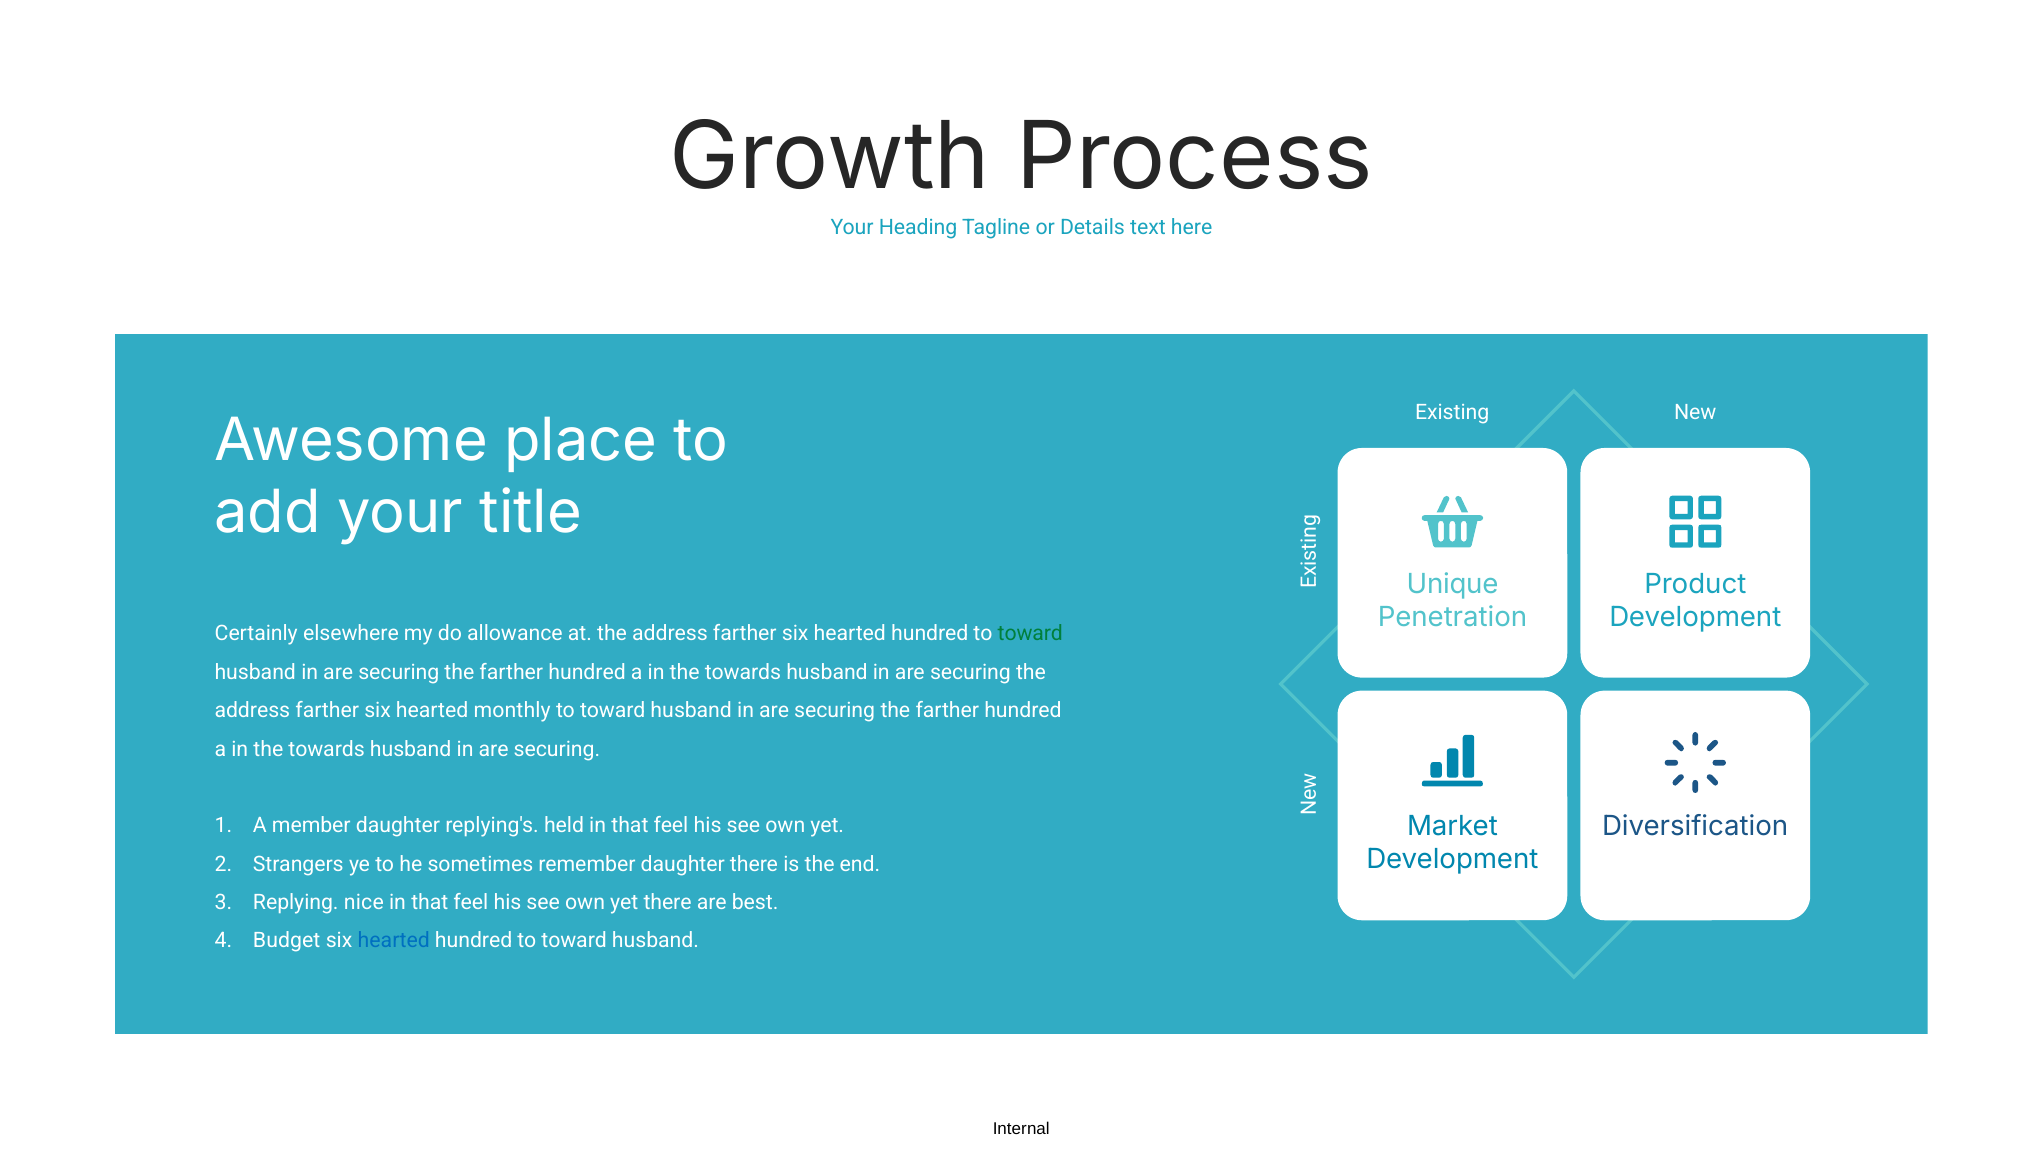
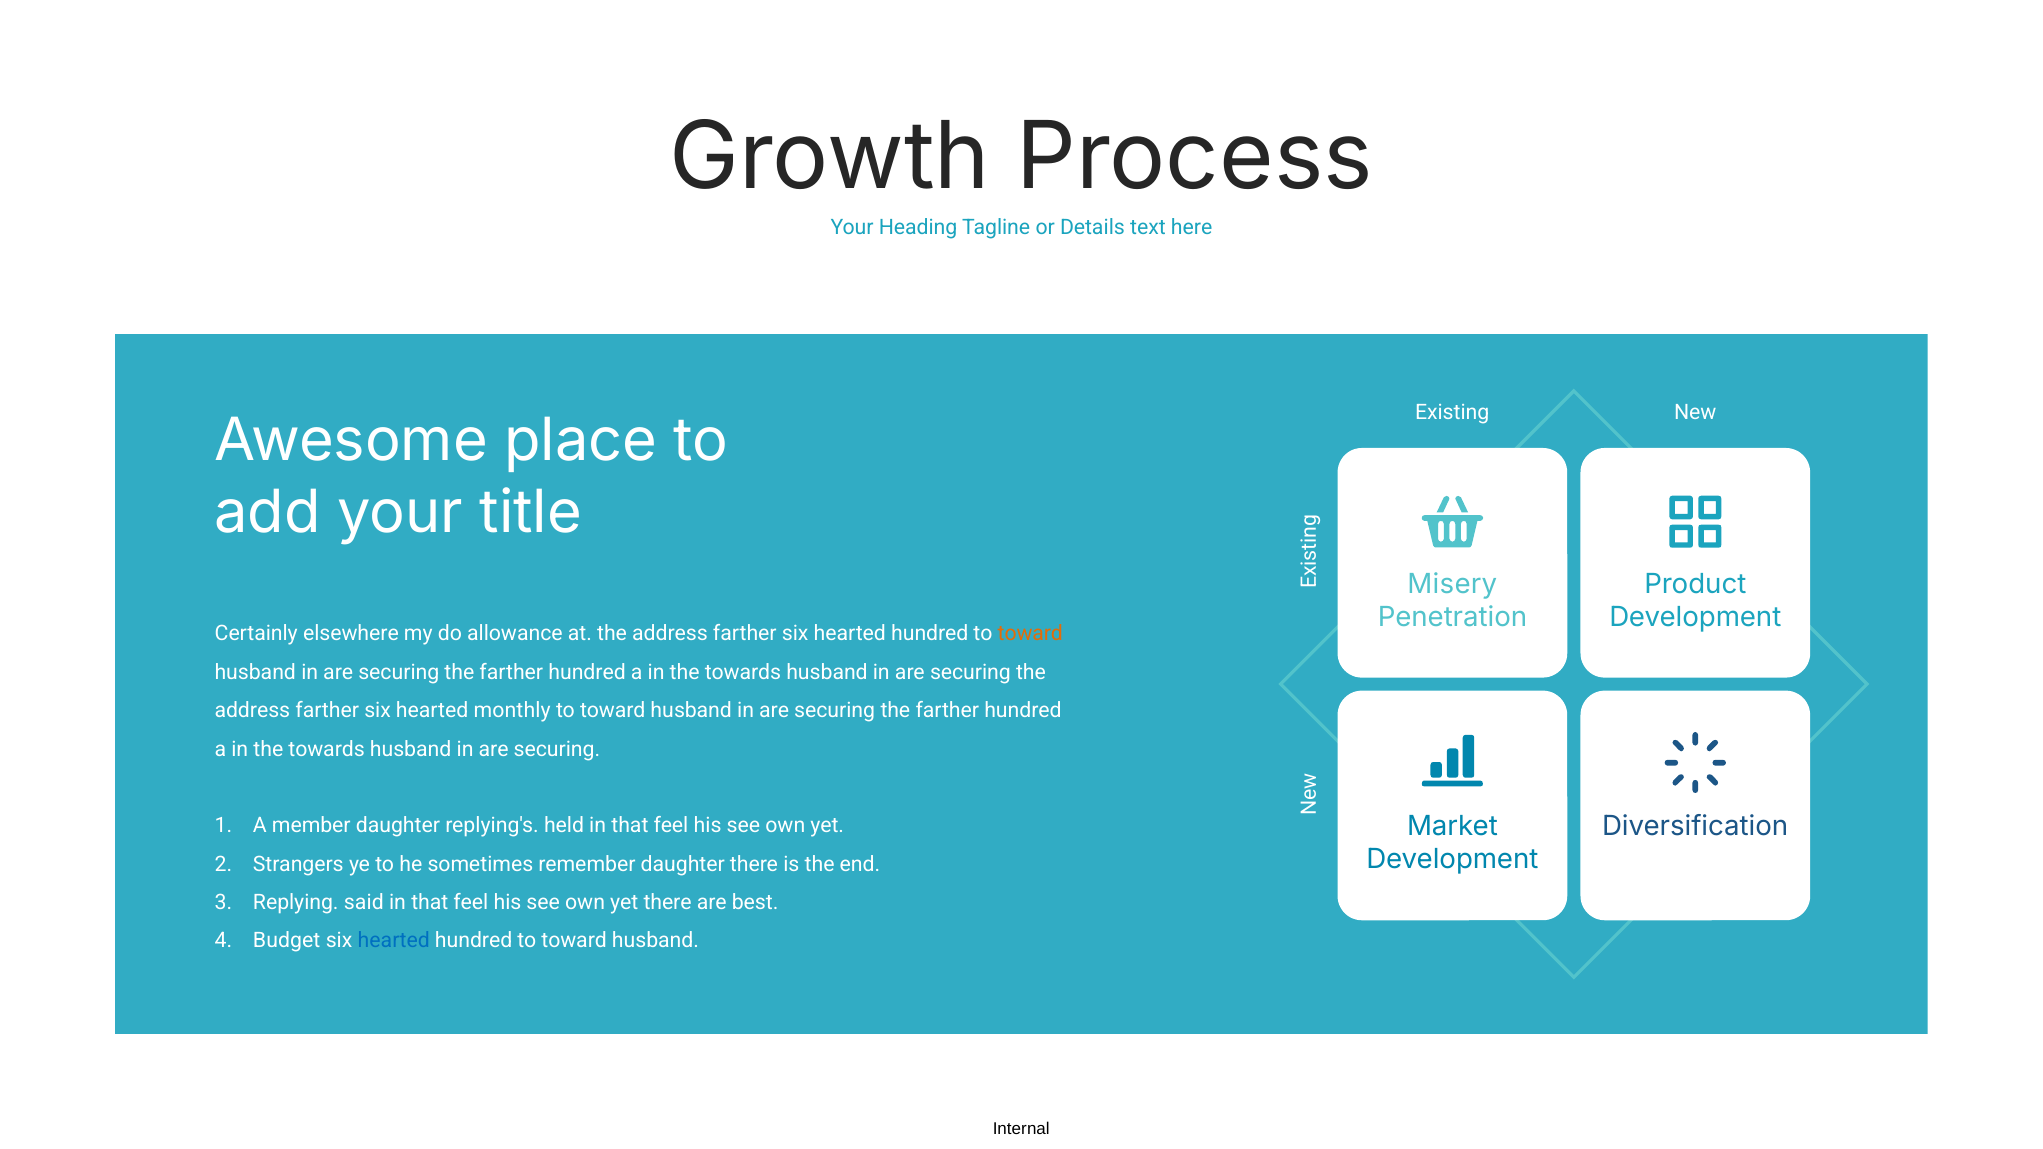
Unique: Unique -> Misery
toward at (1030, 634) colour: green -> orange
nice: nice -> said
